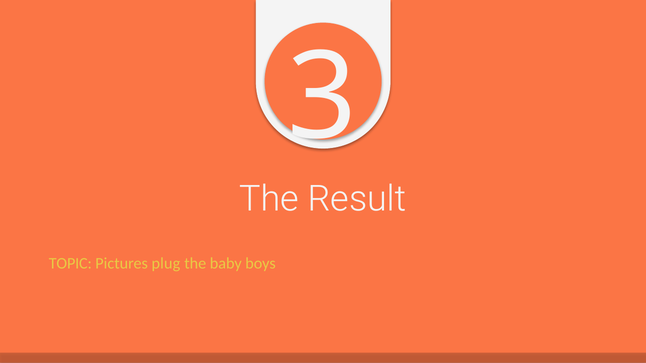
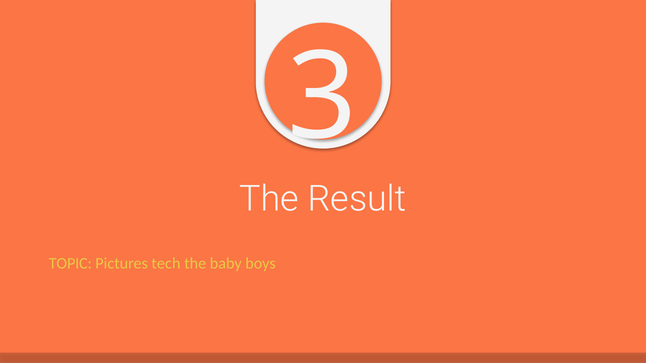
plug: plug -> tech
